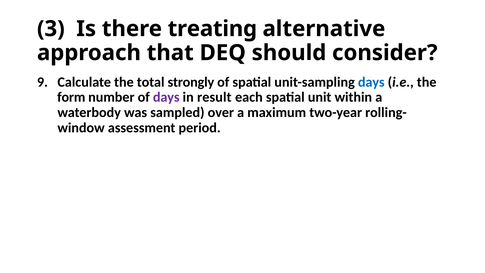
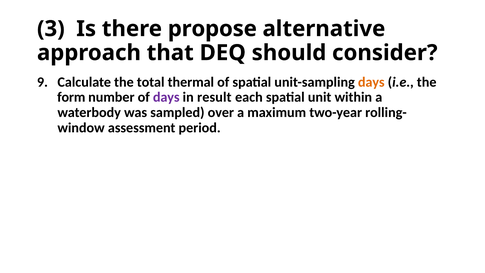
treating: treating -> propose
strongly: strongly -> thermal
days at (371, 82) colour: blue -> orange
